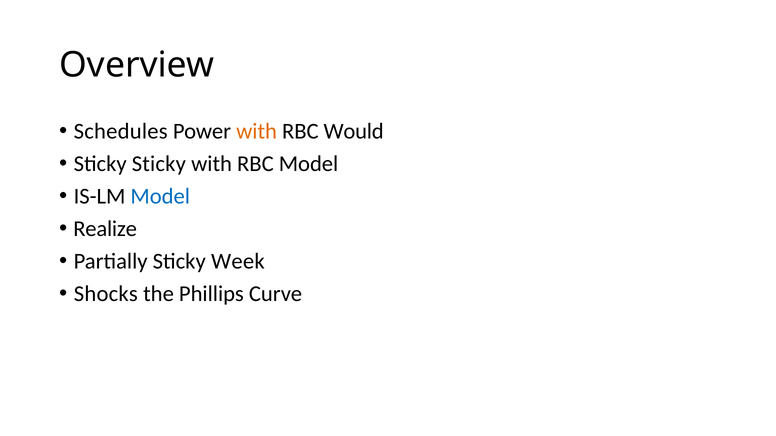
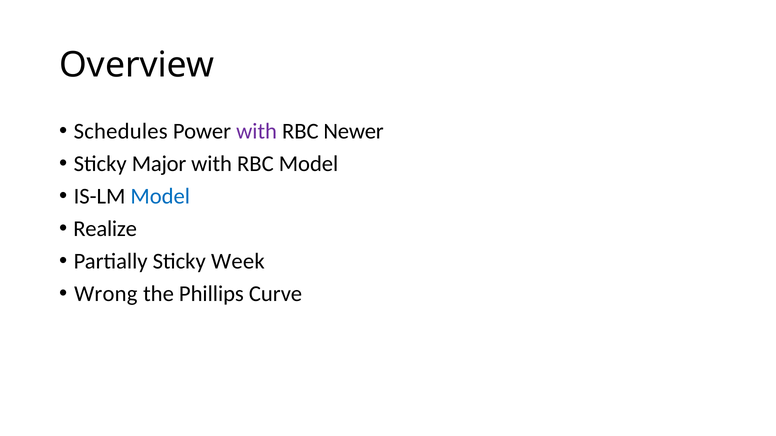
with at (257, 131) colour: orange -> purple
Would: Would -> Newer
Sticky Sticky: Sticky -> Major
Shocks: Shocks -> Wrong
